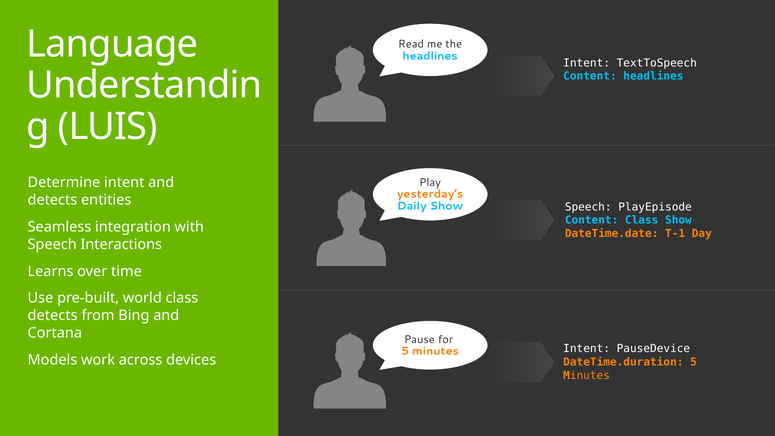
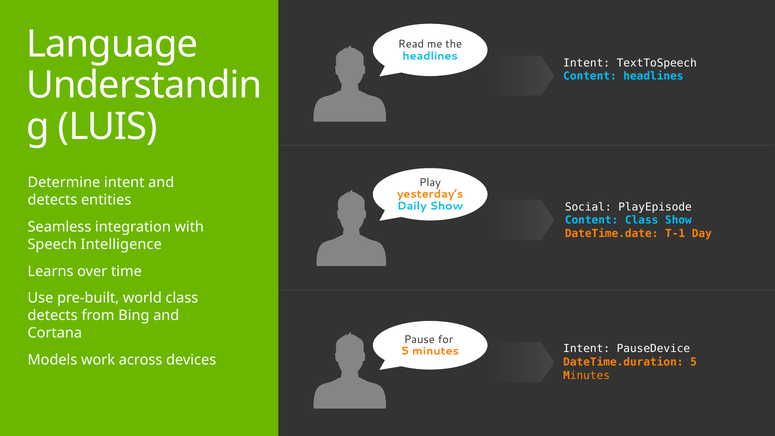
Speech at (588, 207): Speech -> Social
Interactions: Interactions -> Intelligence
